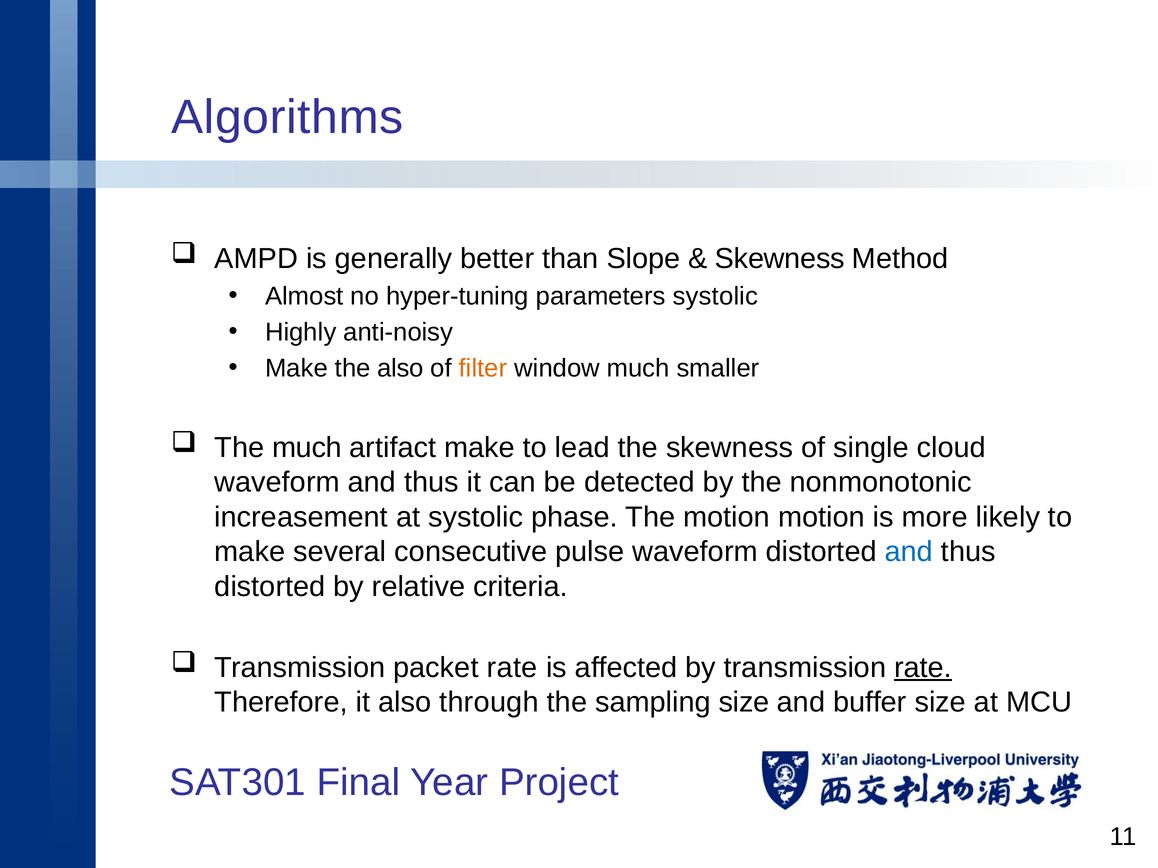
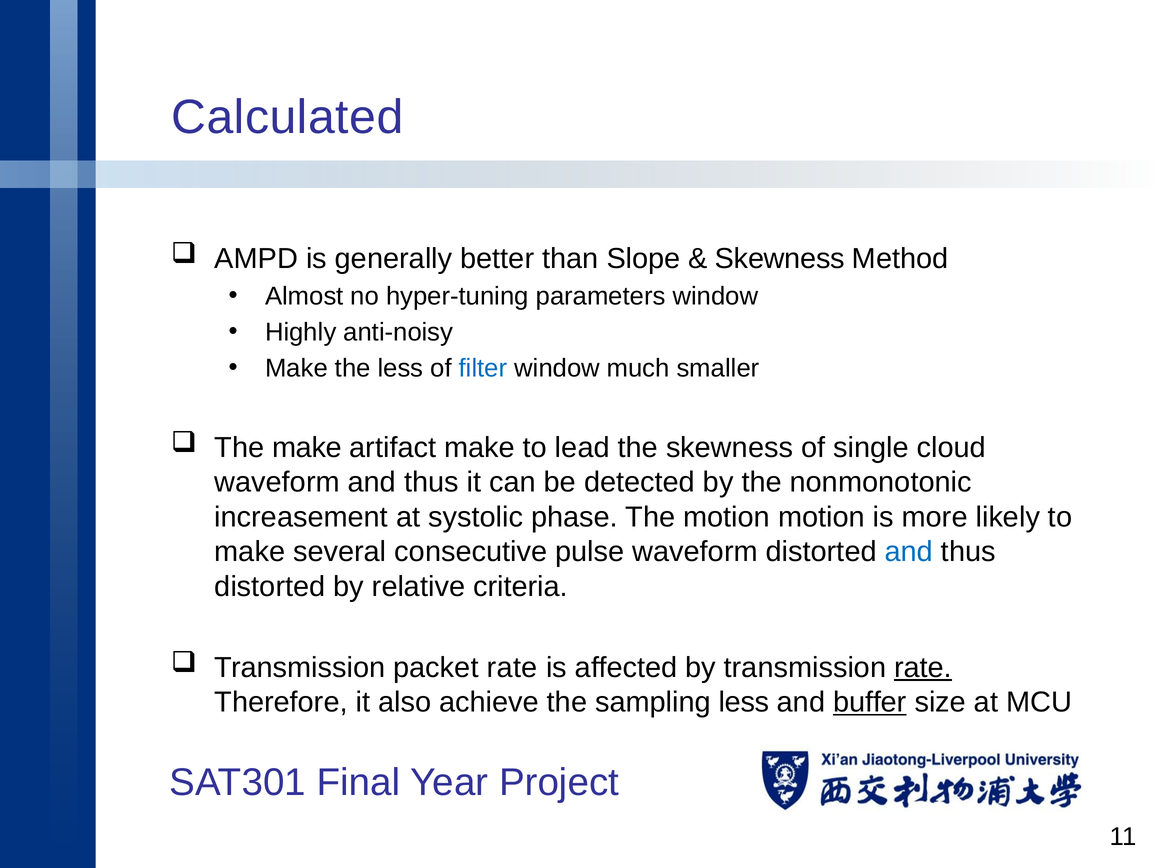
Algorithms: Algorithms -> Calculated
parameters systolic: systolic -> window
the also: also -> less
filter colour: orange -> blue
The much: much -> make
through: through -> achieve
sampling size: size -> less
buffer underline: none -> present
